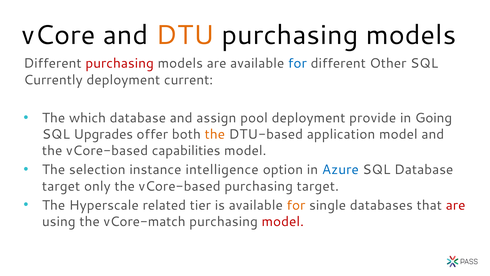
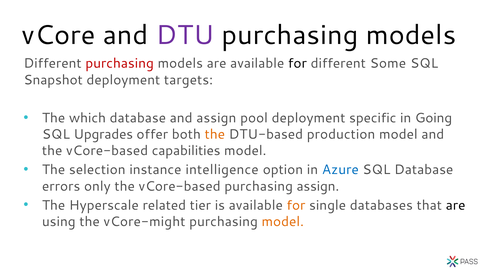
DTU colour: orange -> purple
for at (297, 63) colour: blue -> black
Other: Other -> Some
Currently: Currently -> Snapshot
current: current -> targets
provide: provide -> specific
application: application -> production
target at (61, 186): target -> errors
purchasing target: target -> assign
are at (456, 205) colour: red -> black
vCore-match: vCore-match -> vCore-might
model at (283, 221) colour: red -> orange
